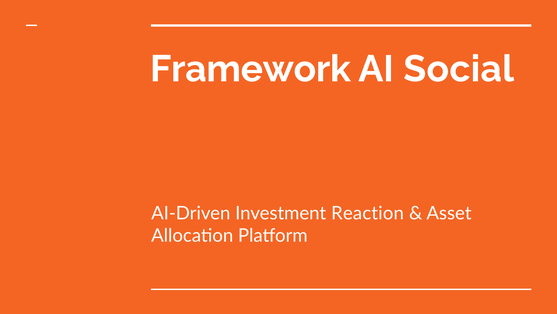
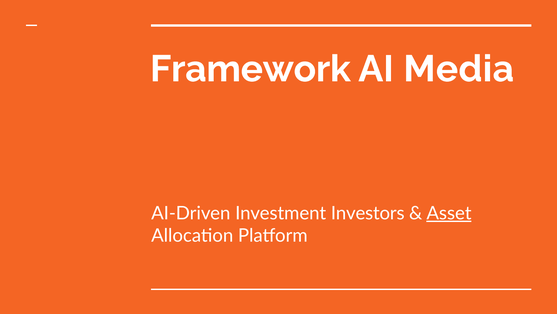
Social: Social -> Media
Reaction: Reaction -> Investors
Asset underline: none -> present
